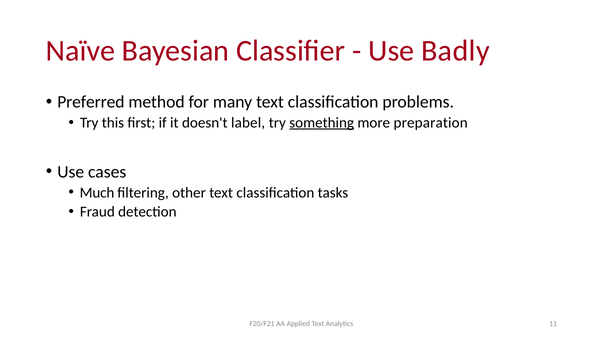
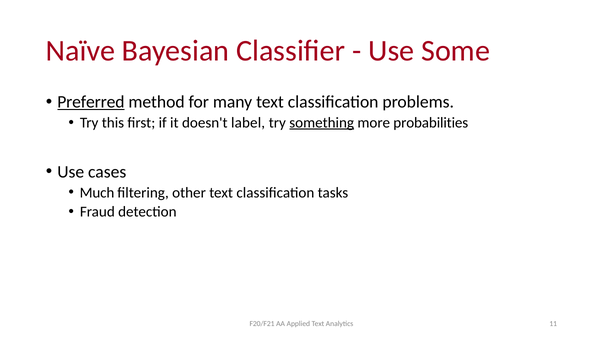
Badly: Badly -> Some
Preferred underline: none -> present
preparation: preparation -> probabilities
